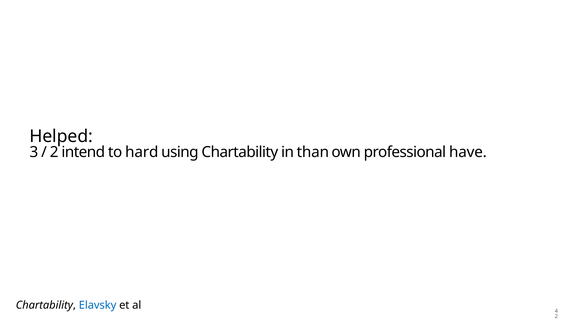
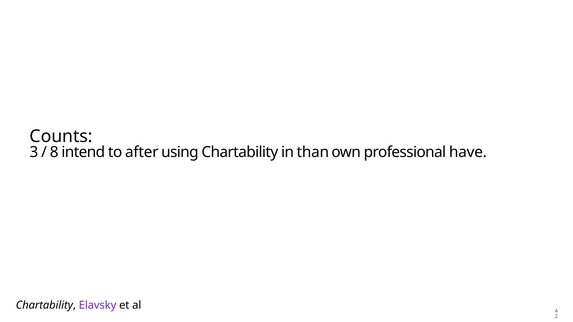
Helped: Helped -> Counts
2 at (54, 152): 2 -> 8
hard: hard -> after
Elavsky colour: blue -> purple
